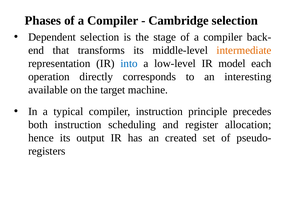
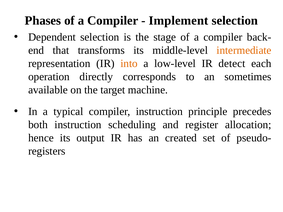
Cambridge: Cambridge -> Implement
into colour: blue -> orange
model: model -> detect
interesting: interesting -> sometimes
